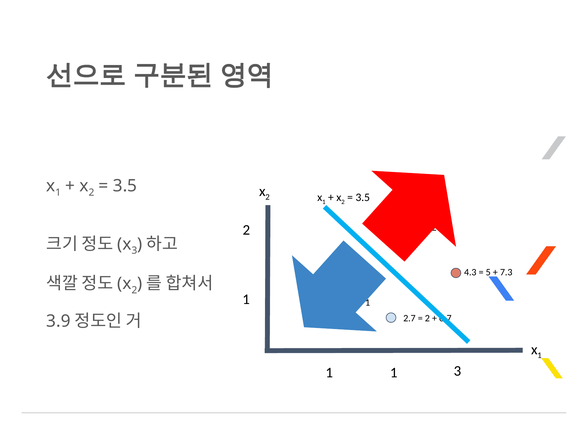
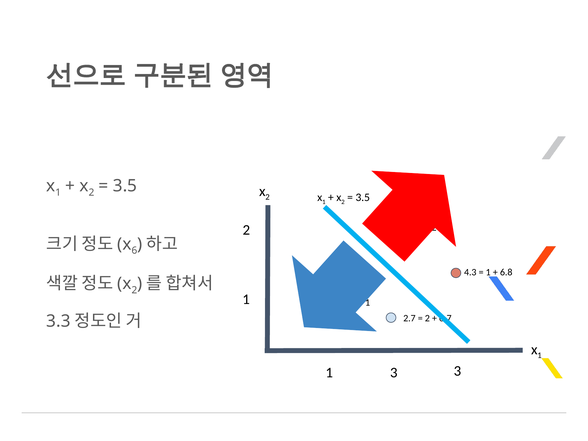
3 at (134, 251): 3 -> 6
5 at (488, 272): 5 -> 1
7.3: 7.3 -> 6.8
3.9: 3.9 -> 3.3
1 1: 1 -> 3
